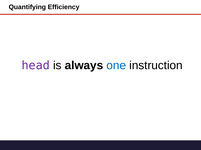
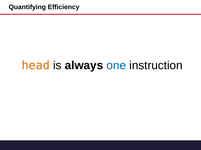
head colour: purple -> orange
